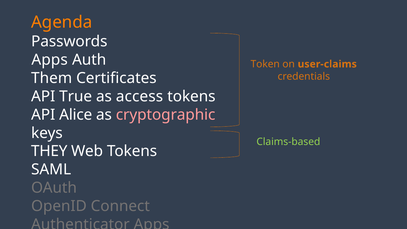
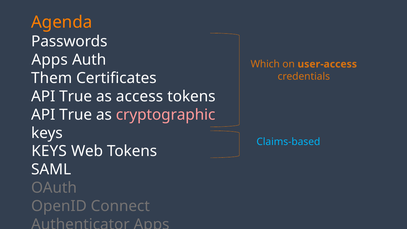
Token: Token -> Which
user-claims: user-claims -> user-access
Alice at (76, 115): Alice -> True
Claims-based colour: light green -> light blue
THEY at (49, 151): THEY -> KEYS
